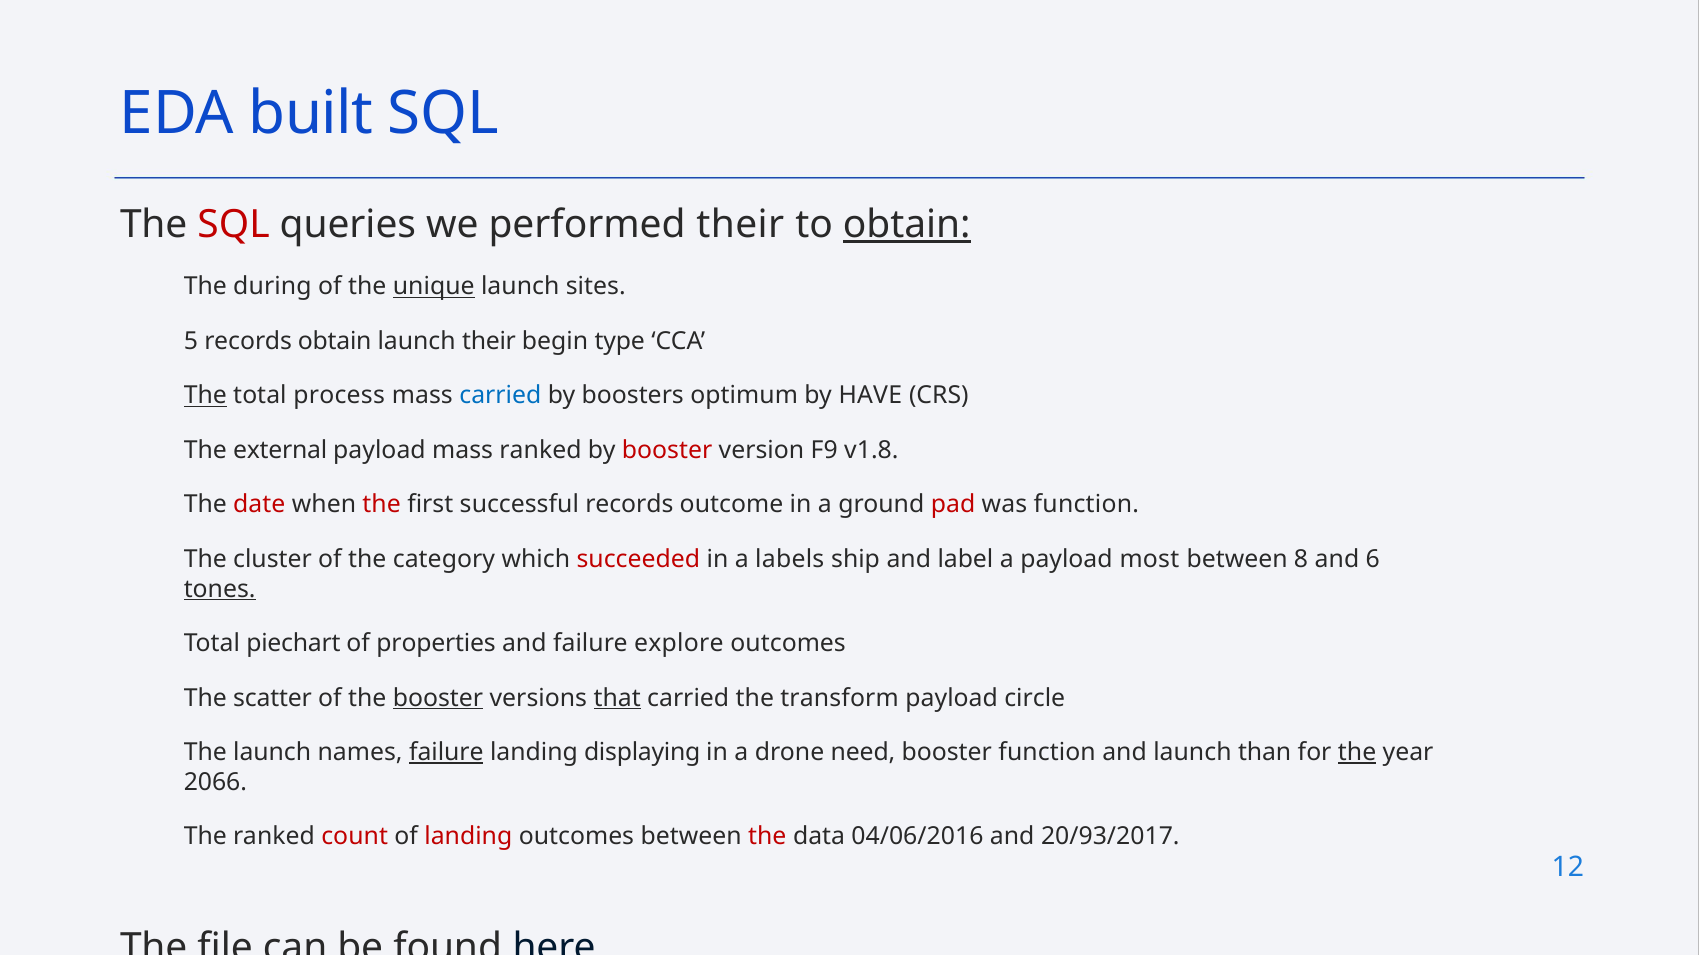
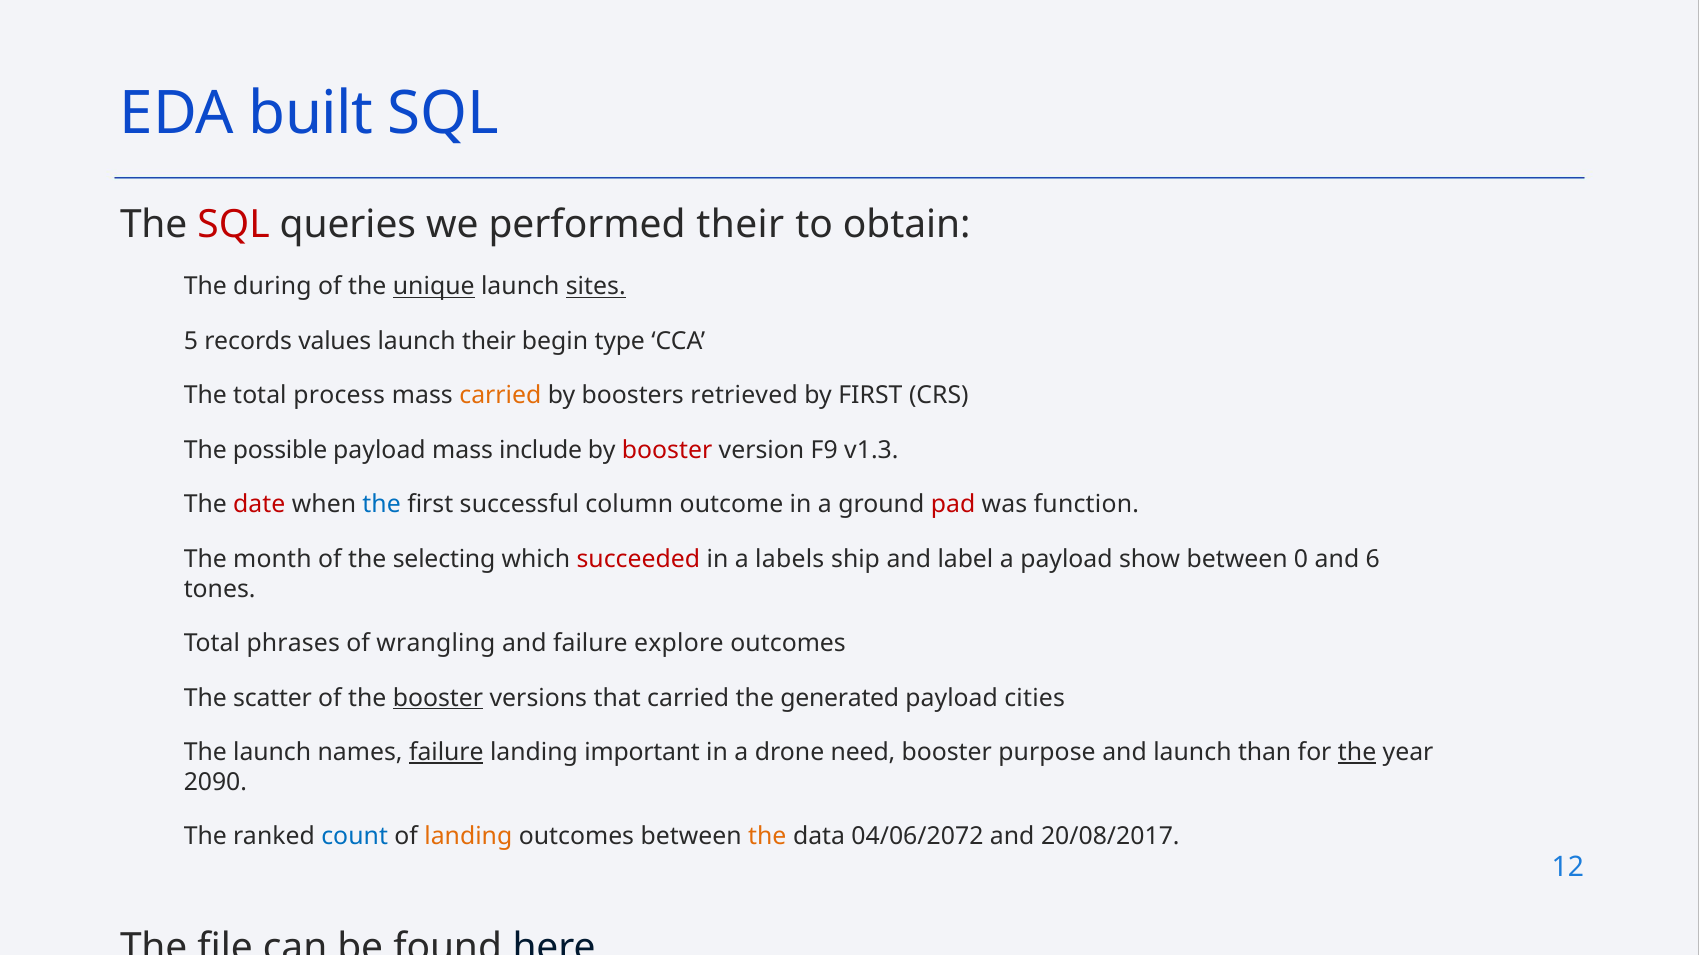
obtain at (907, 225) underline: present -> none
sites underline: none -> present
records obtain: obtain -> values
The at (205, 396) underline: present -> none
carried at (500, 396) colour: blue -> orange
optimum: optimum -> retrieved
by HAVE: HAVE -> FIRST
external: external -> possible
mass ranked: ranked -> include
v1.8: v1.8 -> v1.3
the at (382, 505) colour: red -> blue
successful records: records -> column
cluster: cluster -> month
category: category -> selecting
most: most -> show
8: 8 -> 0
tones underline: present -> none
piechart: piechart -> phrases
properties: properties -> wrangling
that underline: present -> none
transform: transform -> generated
circle: circle -> cities
displaying: displaying -> important
booster function: function -> purpose
2066: 2066 -> 2090
count colour: red -> blue
landing at (468, 837) colour: red -> orange
the at (767, 837) colour: red -> orange
04/06/2016: 04/06/2016 -> 04/06/2072
20/93/2017: 20/93/2017 -> 20/08/2017
